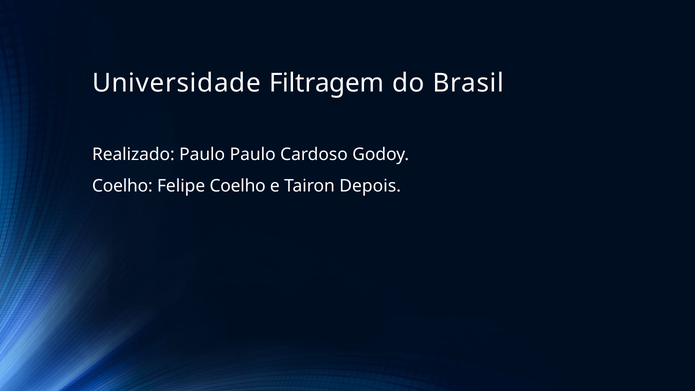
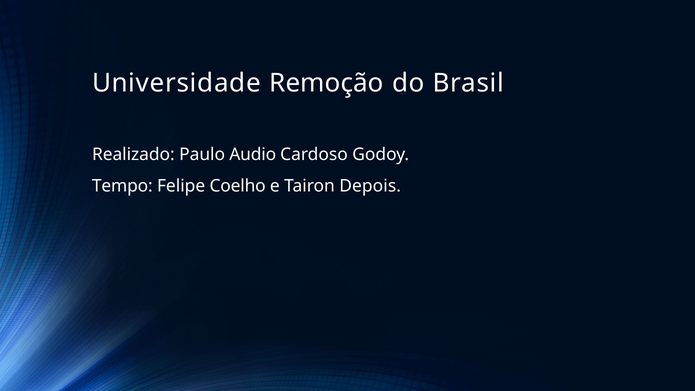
Filtragem: Filtragem -> Remoção
Paulo Paulo: Paulo -> Audio
Coelho at (122, 186): Coelho -> Tempo
